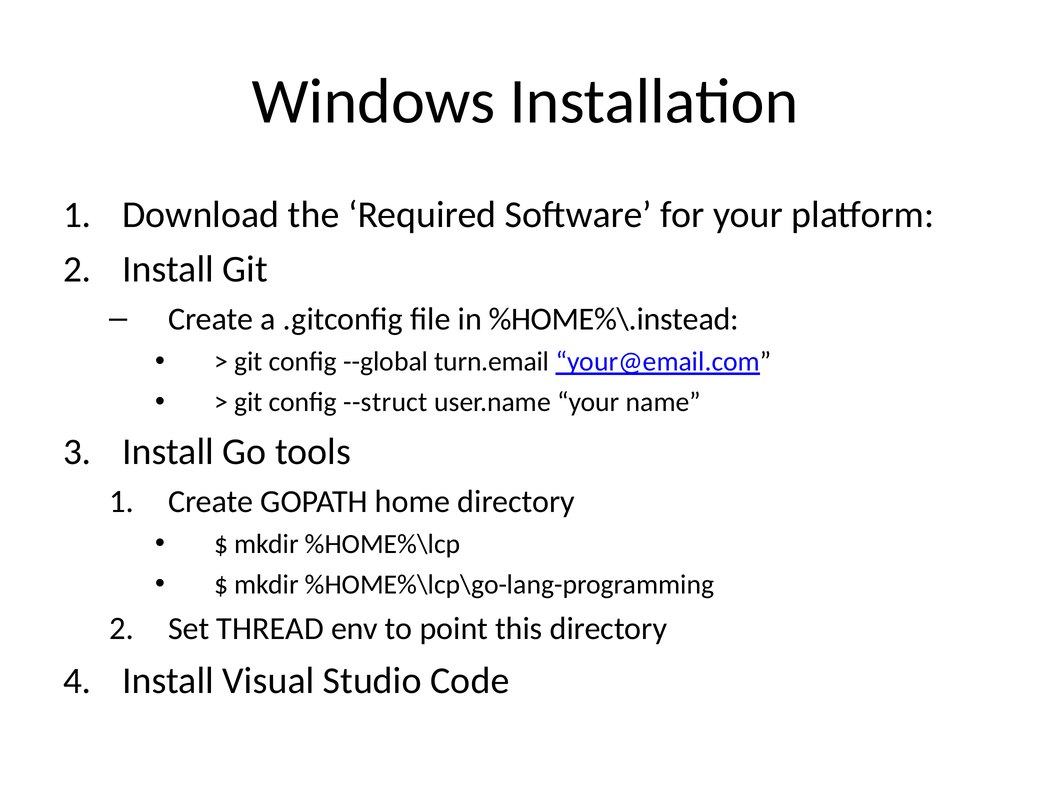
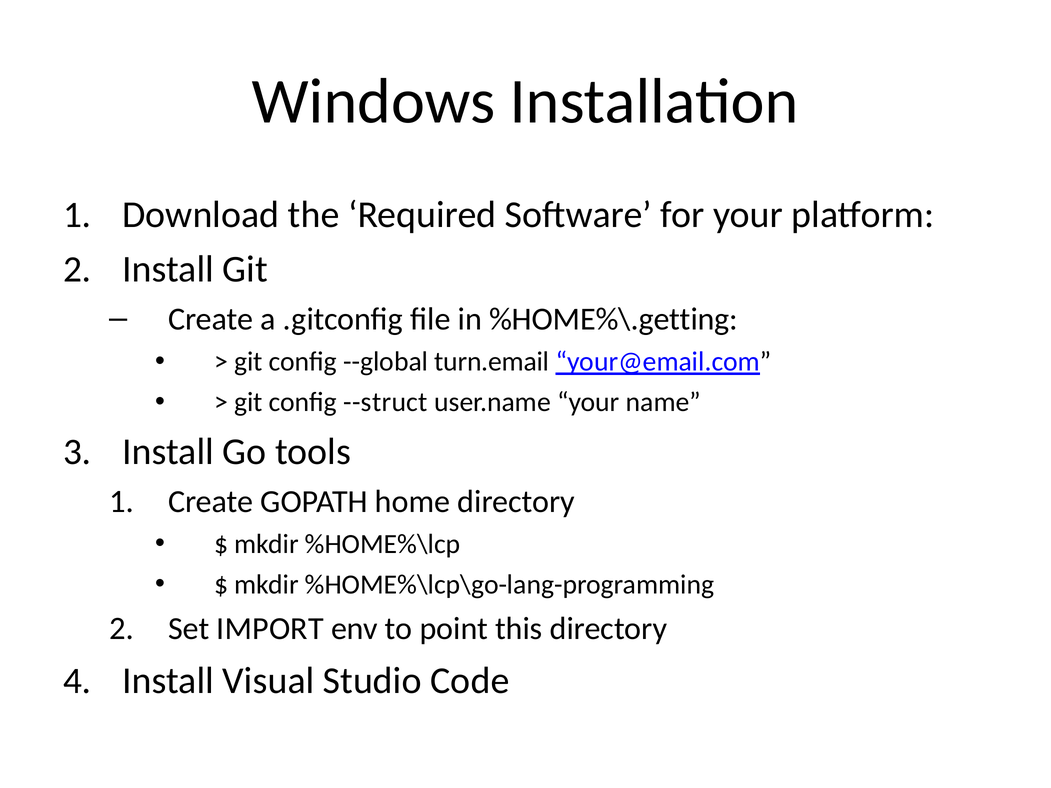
%HOME%\.instead: %HOME%\.instead -> %HOME%\.getting
THREAD: THREAD -> IMPORT
